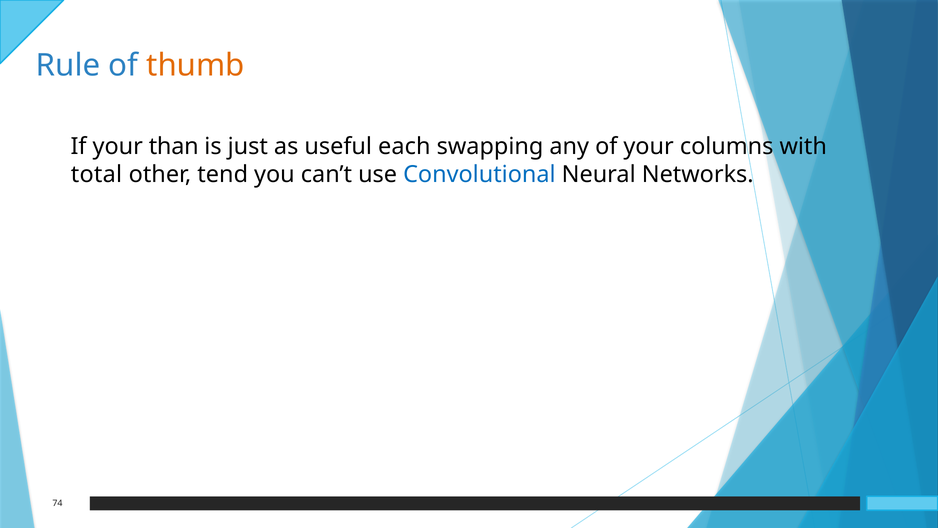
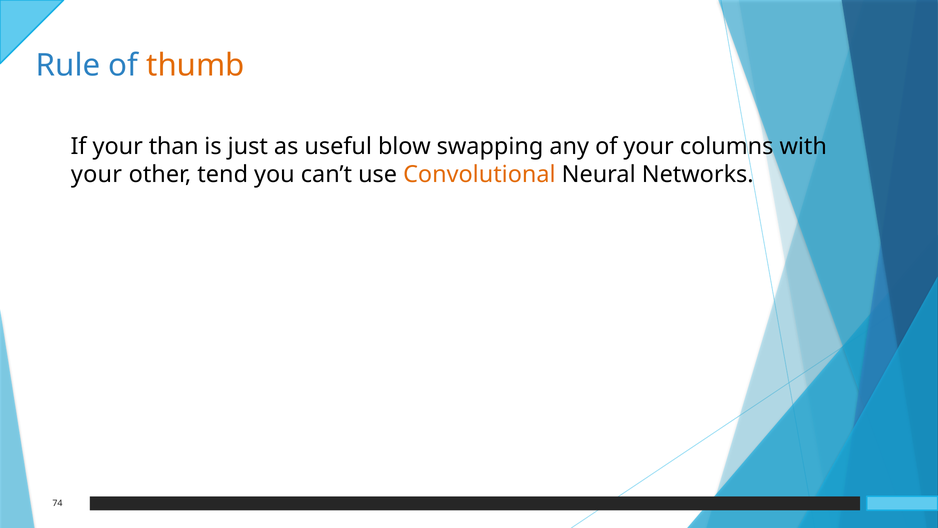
each: each -> blow
total at (96, 175): total -> your
Convolutional colour: blue -> orange
